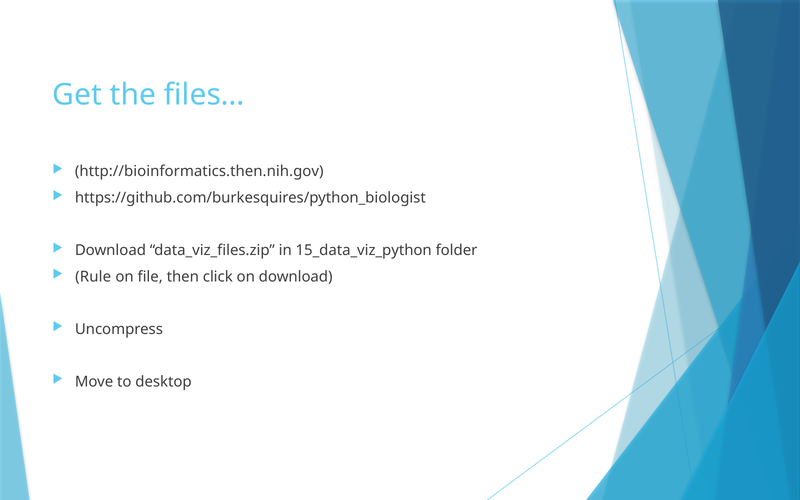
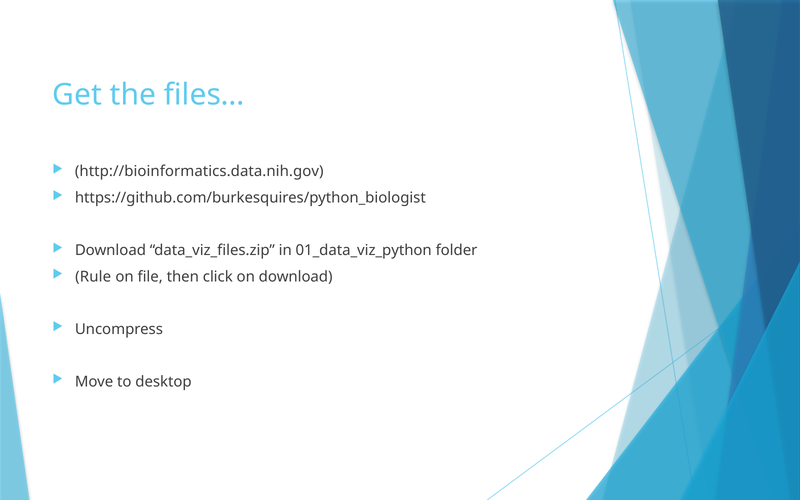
http://bioinformatics.then.nih.gov: http://bioinformatics.then.nih.gov -> http://bioinformatics.data.nih.gov
15_data_viz_python: 15_data_viz_python -> 01_data_viz_python
